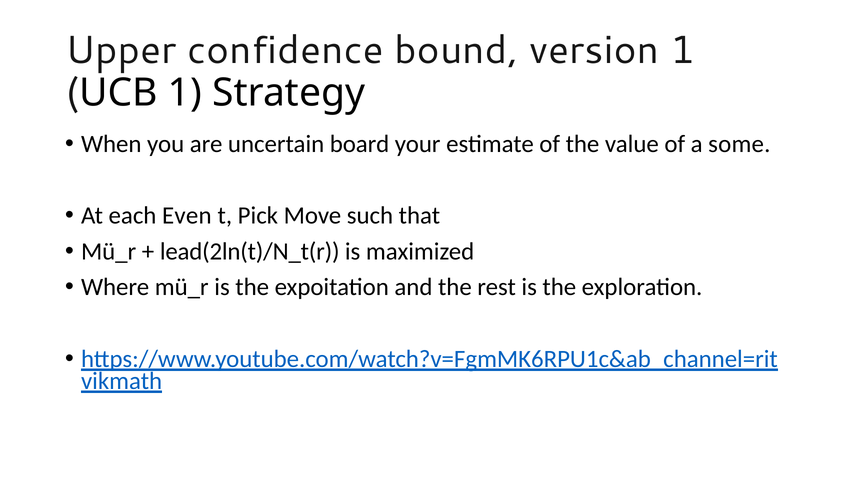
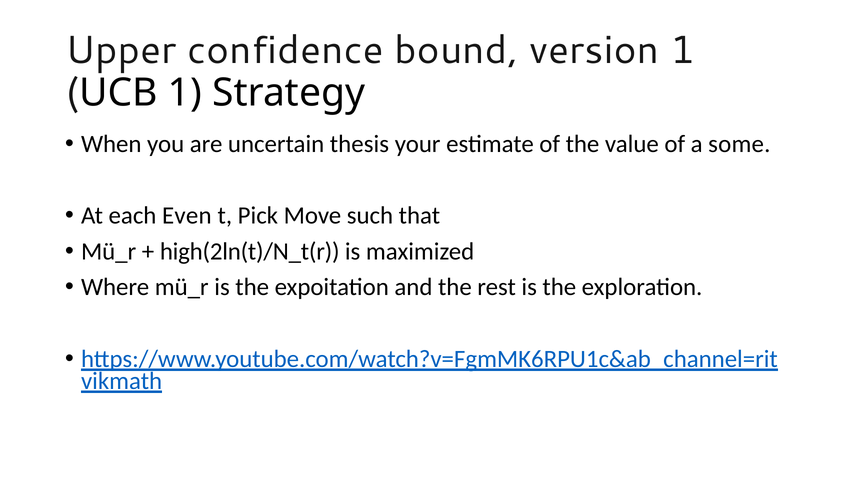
board: board -> thesis
lead(2ln(t)/N_t(r: lead(2ln(t)/N_t(r -> high(2ln(t)/N_t(r
